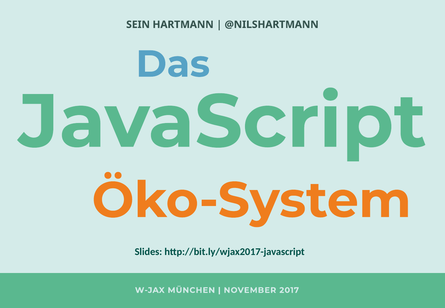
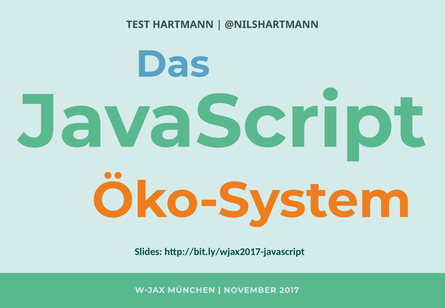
SEIN: SEIN -> TEST
